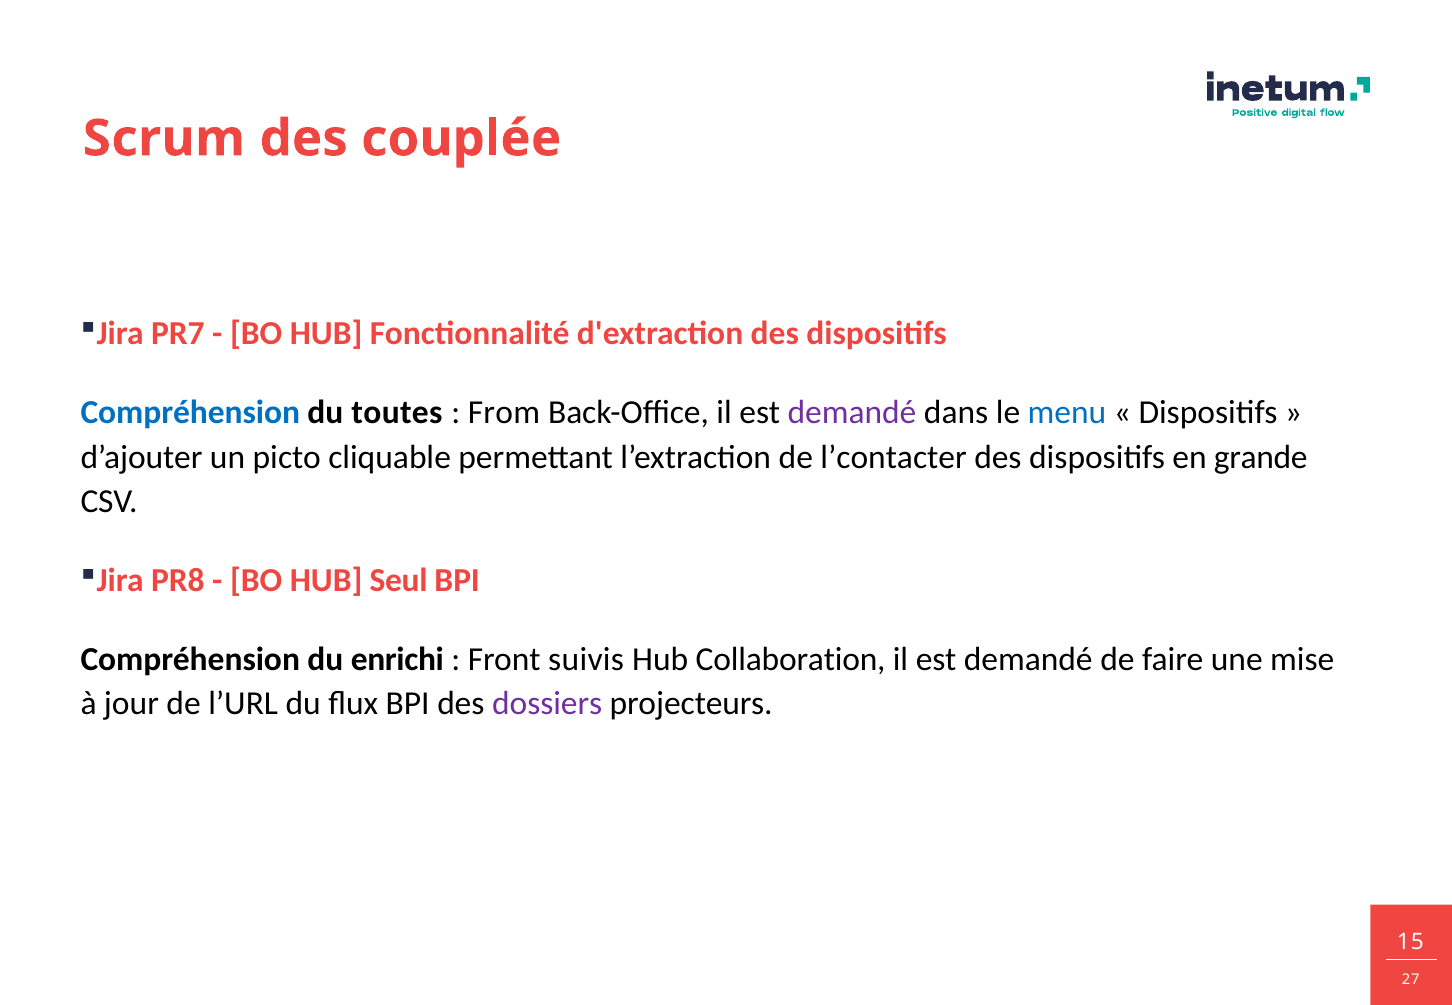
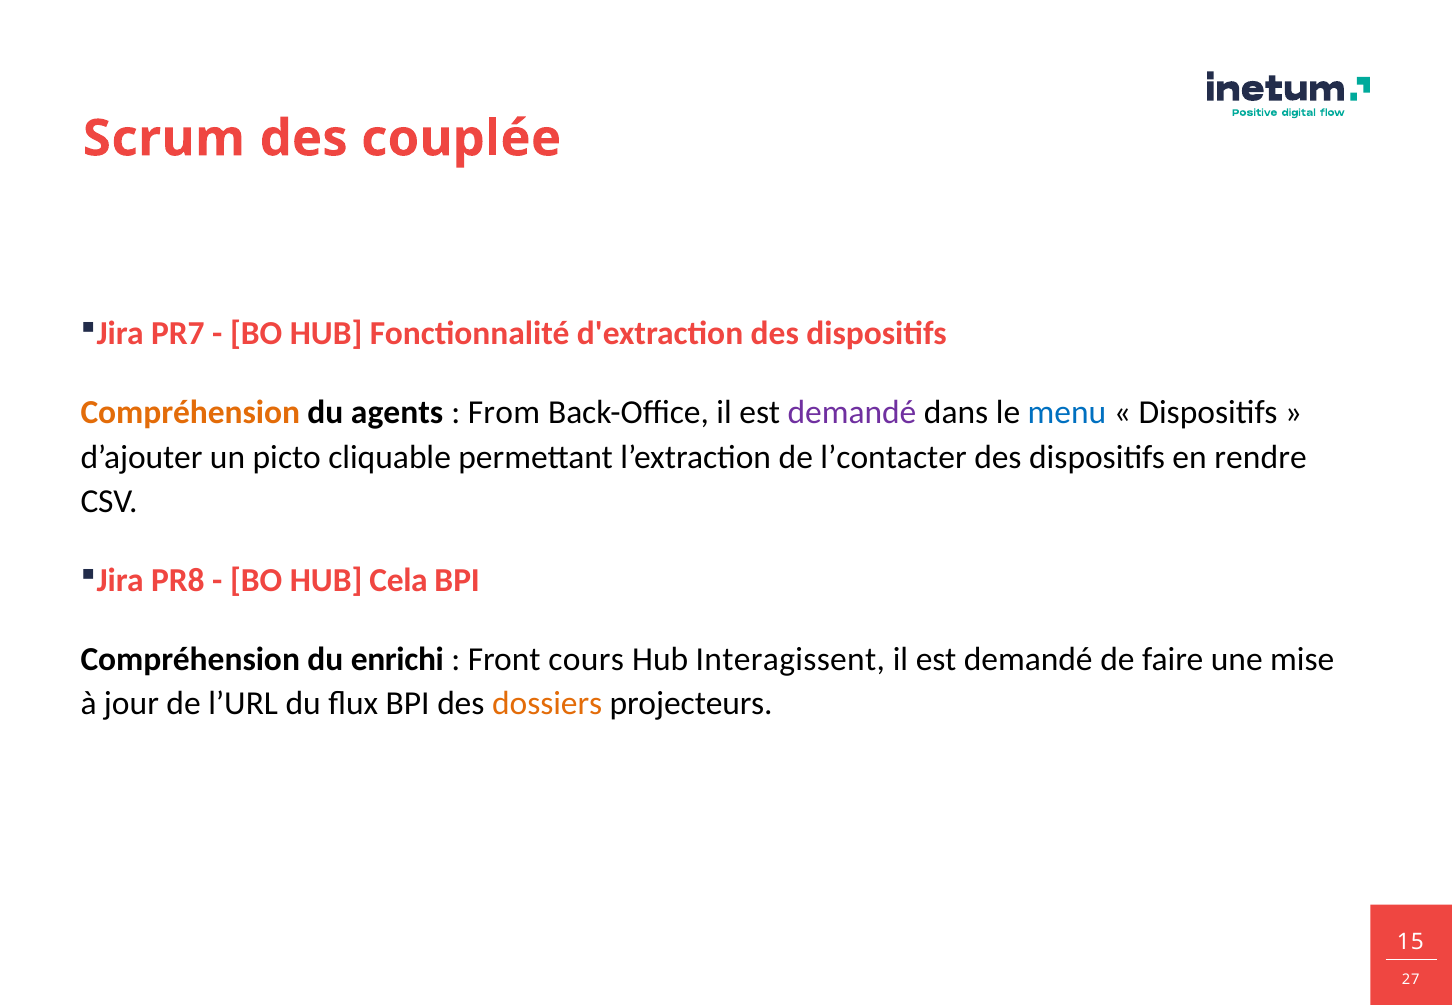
Compréhension at (190, 413) colour: blue -> orange
toutes: toutes -> agents
grande: grande -> rendre
Seul: Seul -> Cela
suivis: suivis -> cours
Collaboration: Collaboration -> Interagissent
dossiers colour: purple -> orange
